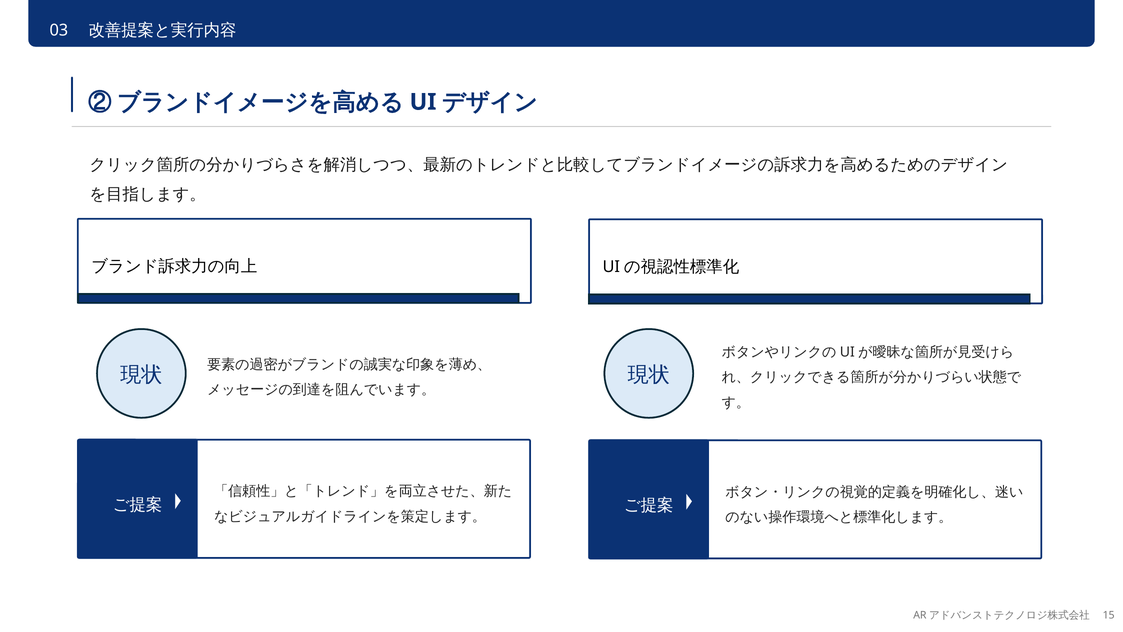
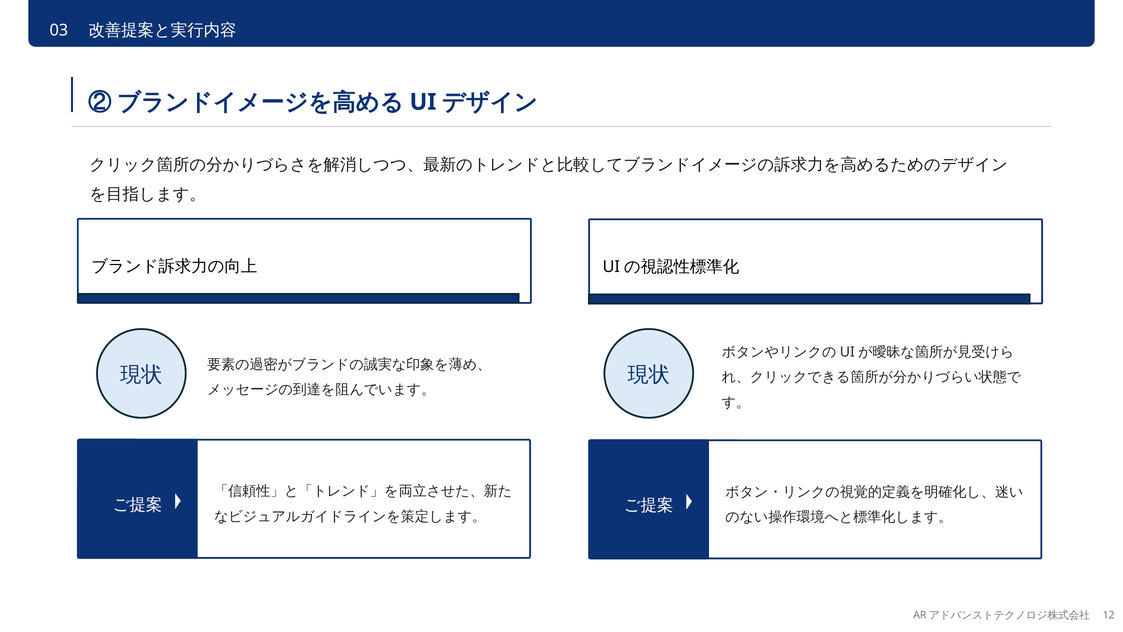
15: 15 -> 12
